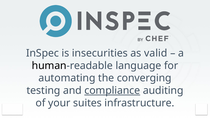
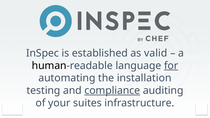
insecurities: insecurities -> established
for underline: none -> present
converging: converging -> installation
